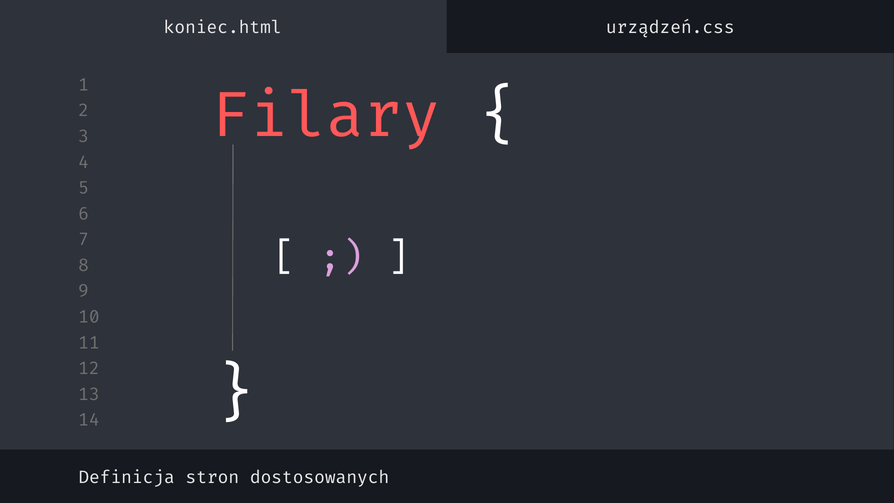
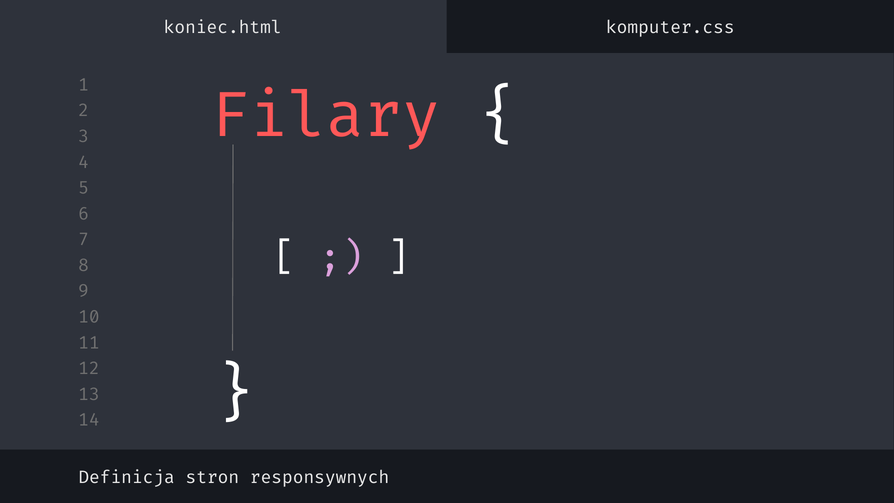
urządzeń.css: urządzeń.css -> komputer.css
dostosowanych: dostosowanych -> responsywnych
